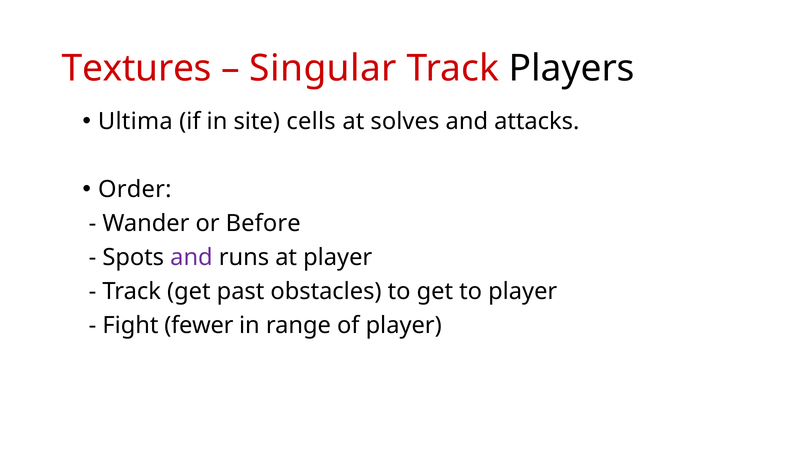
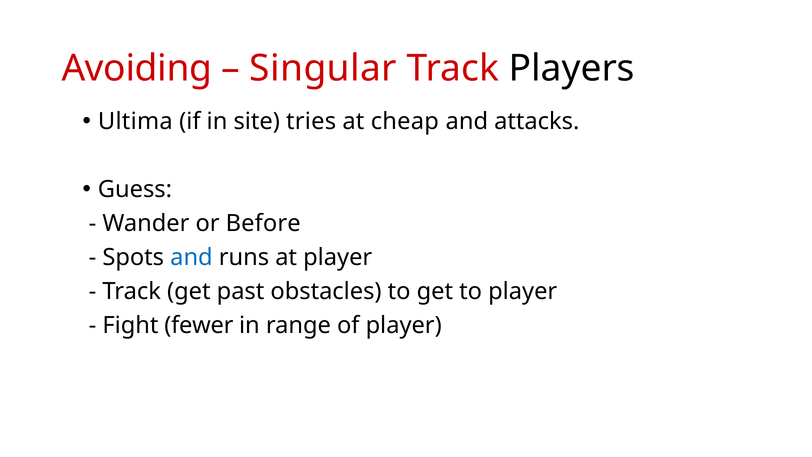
Textures: Textures -> Avoiding
cells: cells -> tries
solves: solves -> cheap
Order: Order -> Guess
and at (191, 257) colour: purple -> blue
